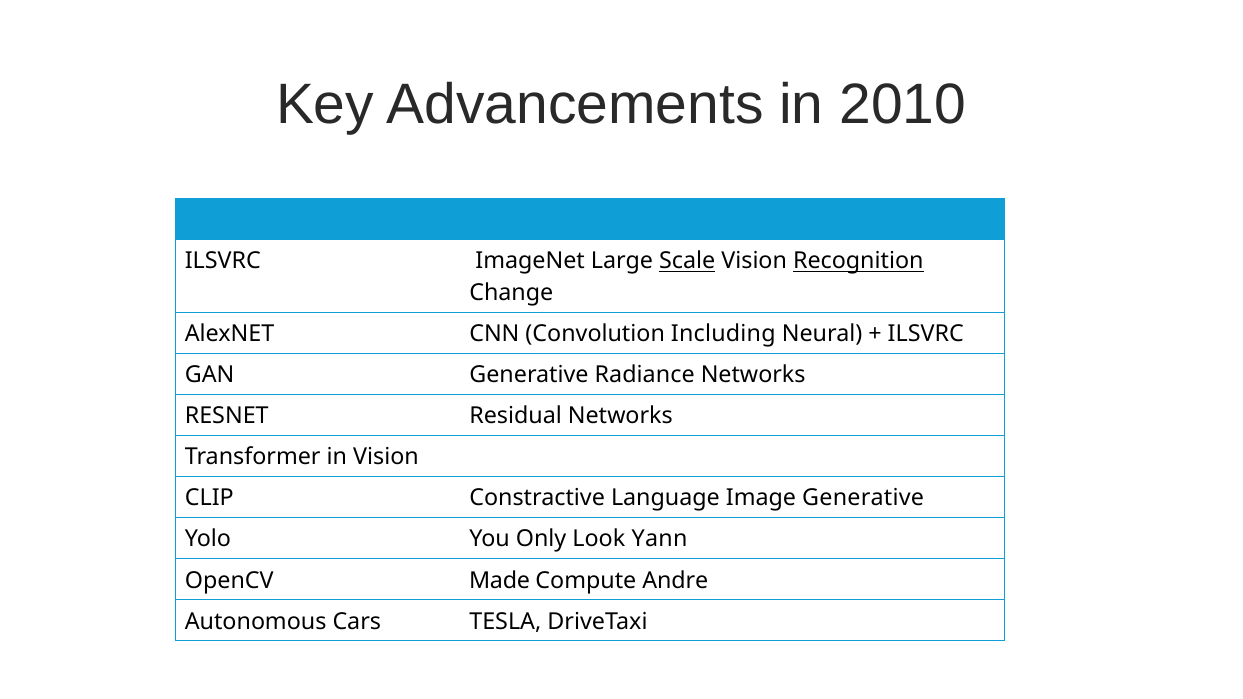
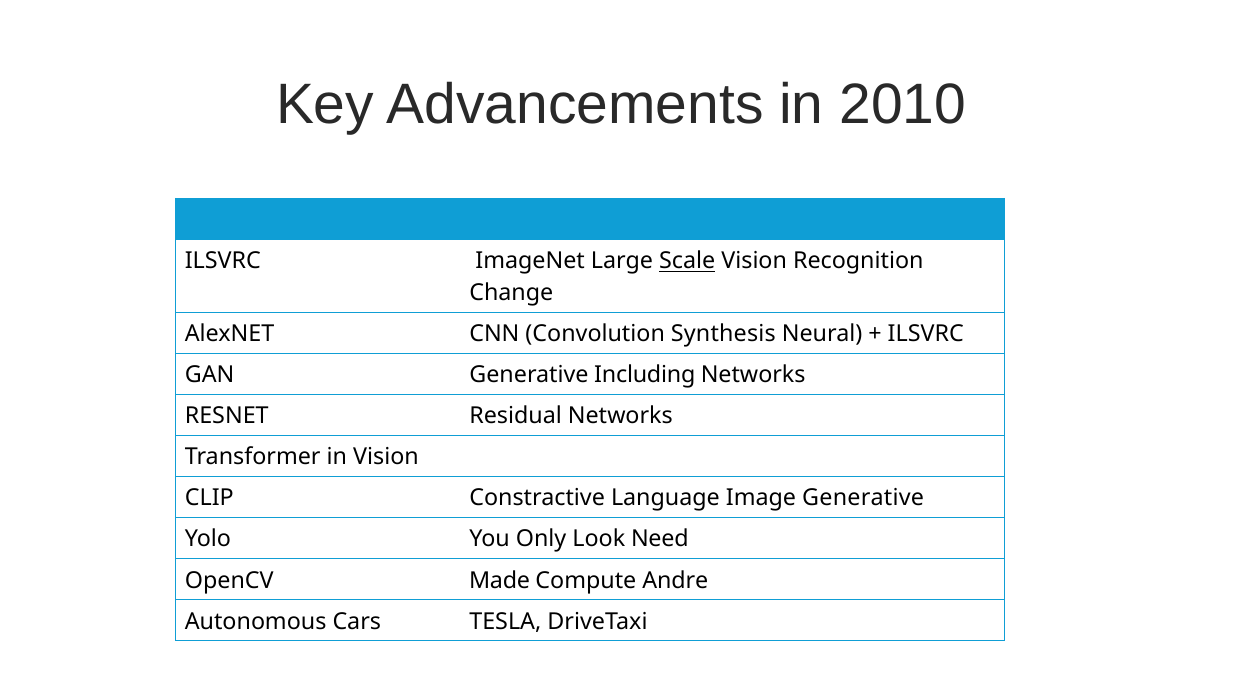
Recognition underline: present -> none
Including: Including -> Synthesis
Radiance: Radiance -> Including
Yann: Yann -> Need
